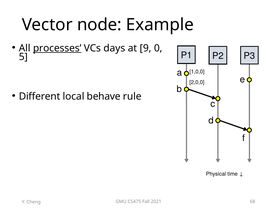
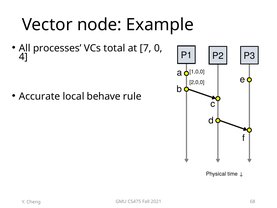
processes underline: present -> none
days: days -> total
9: 9 -> 7
5: 5 -> 4
Different: Different -> Accurate
